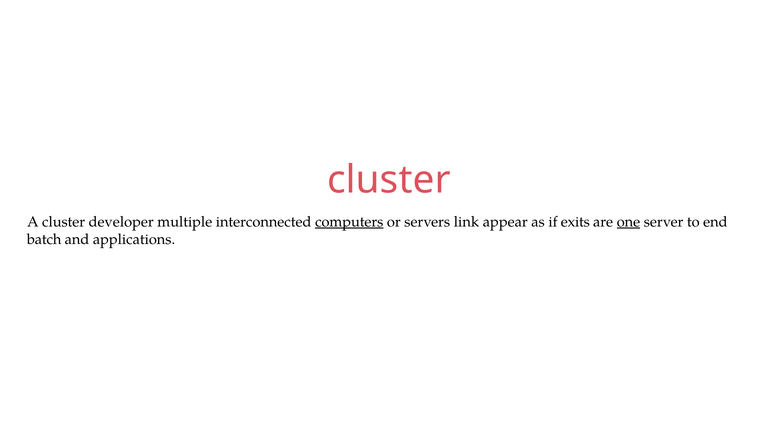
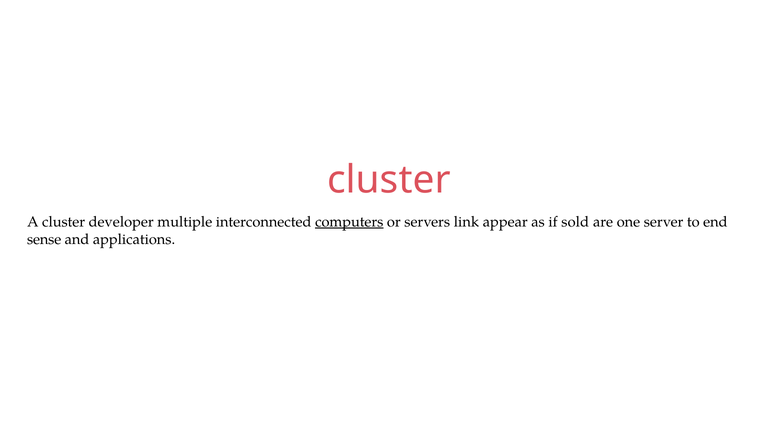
exits: exits -> sold
one underline: present -> none
batch: batch -> sense
